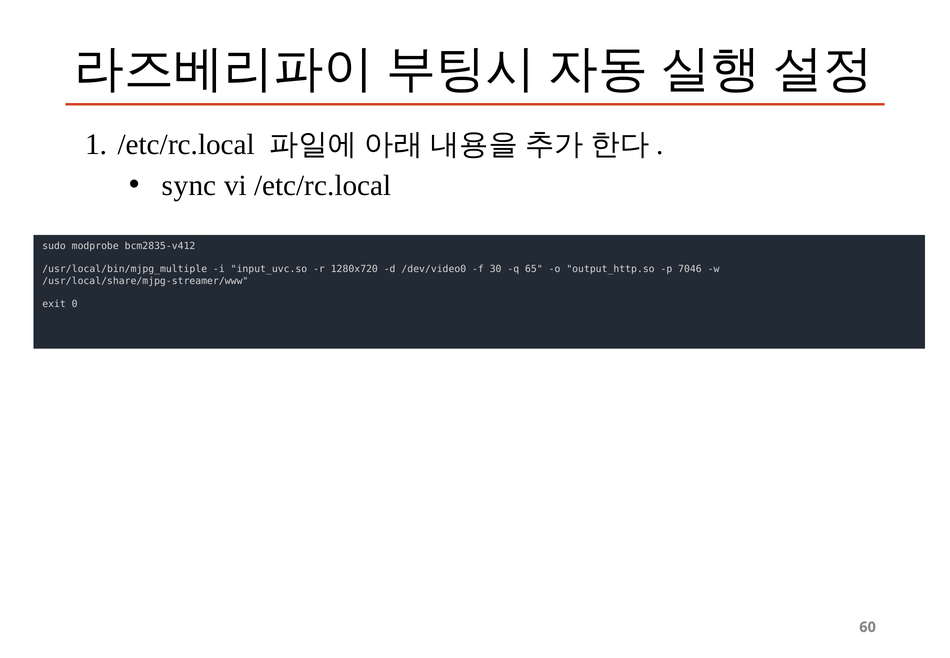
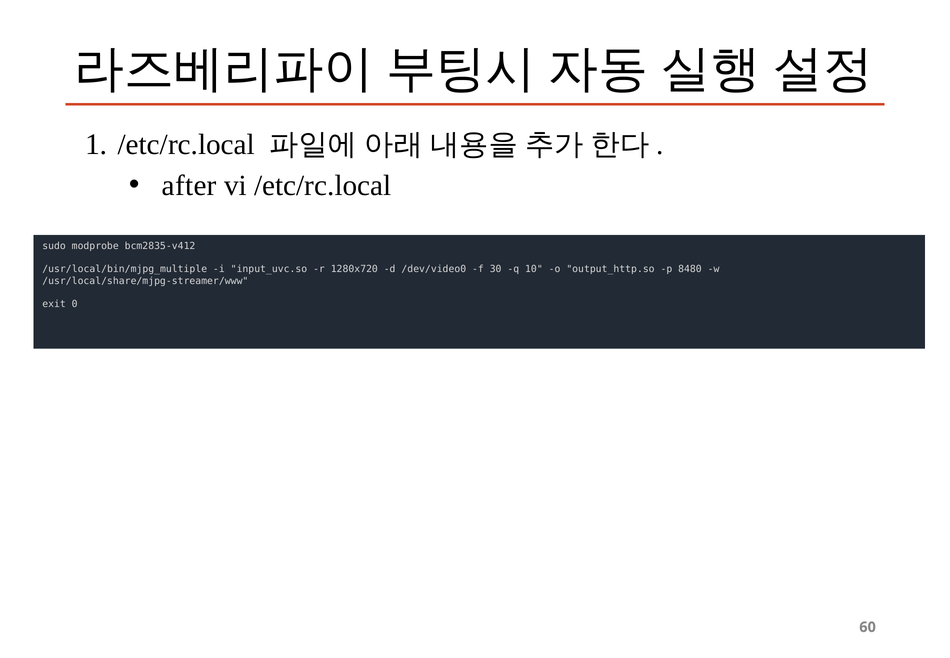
sync: sync -> after
65: 65 -> 10
7046: 7046 -> 8480
